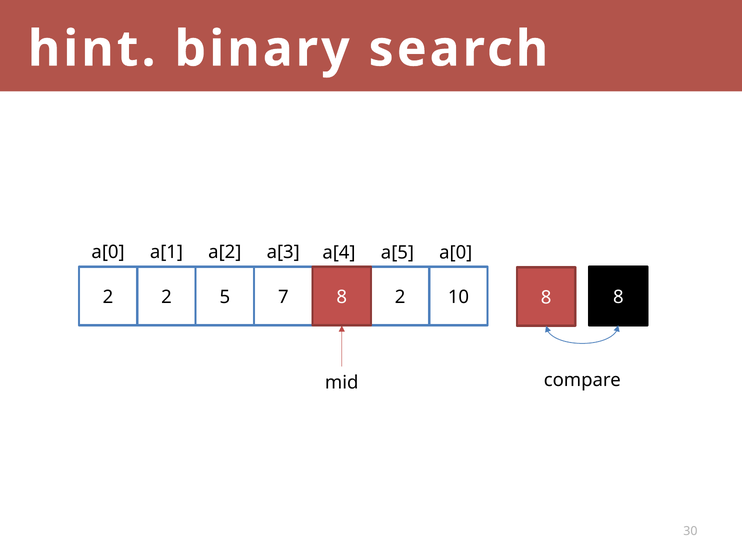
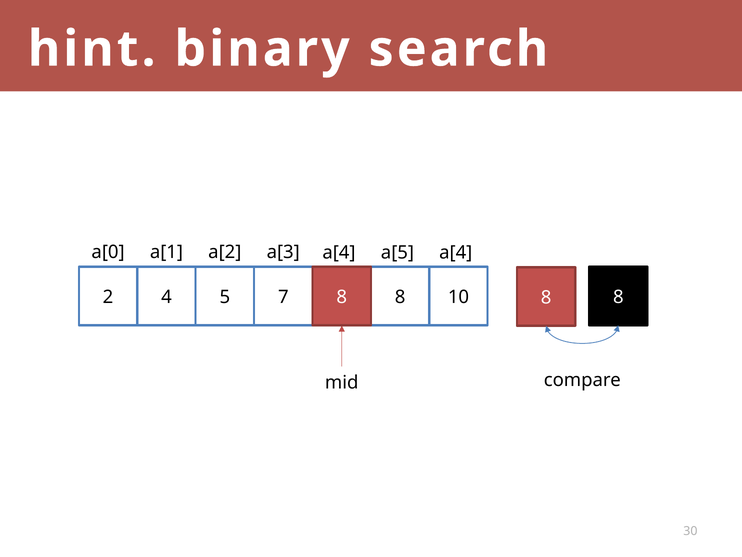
a[5 a[0: a[0 -> a[4
2 2: 2 -> 4
7 2: 2 -> 8
